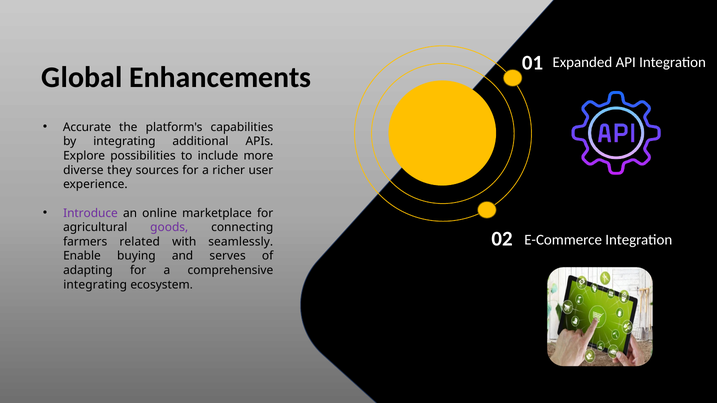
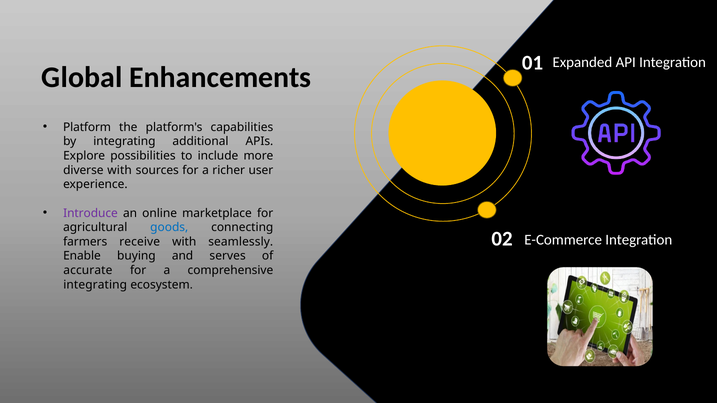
Accurate: Accurate -> Platform
diverse they: they -> with
goods colour: purple -> blue
related: related -> receive
adapting: adapting -> accurate
